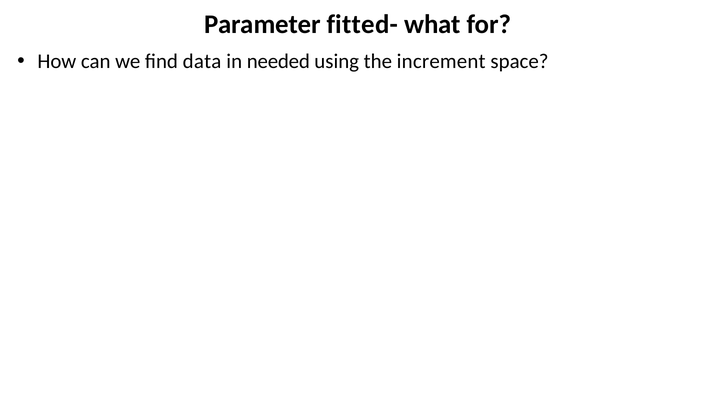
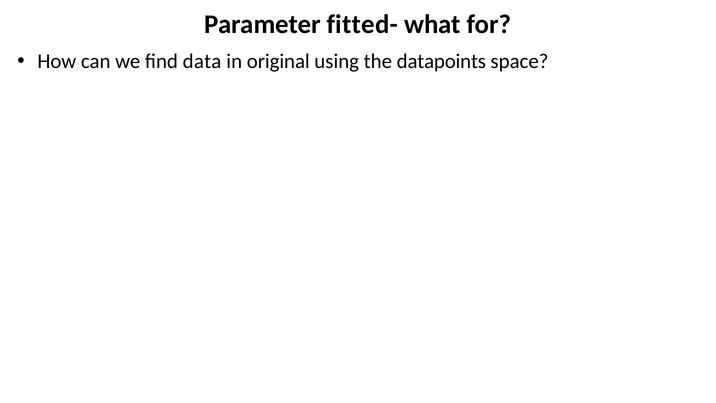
needed: needed -> original
increment: increment -> datapoints
